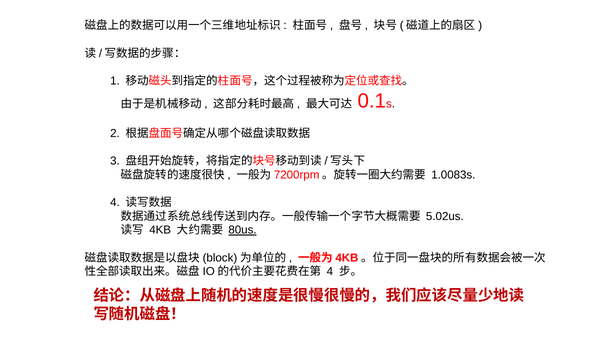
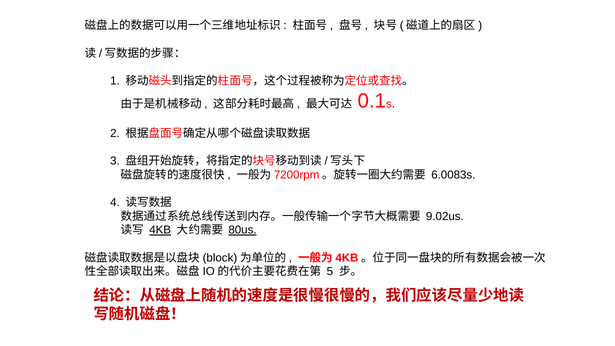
1.0083s: 1.0083s -> 6.0083s
5.02us: 5.02us -> 9.02us
4KB underline: none -> present
4 at (330, 272): 4 -> 5
